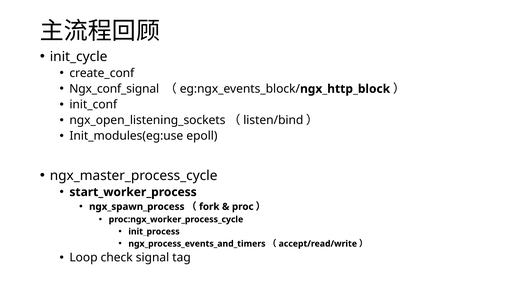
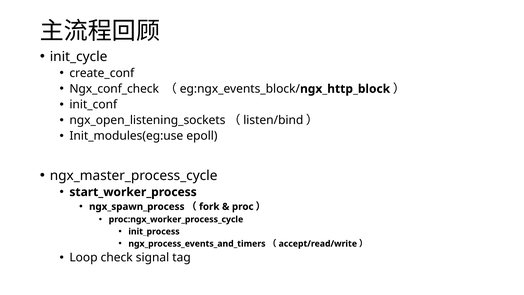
Ngx_conf_signal: Ngx_conf_signal -> Ngx_conf_check
